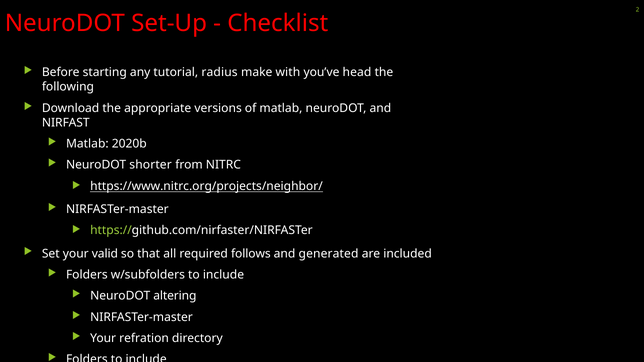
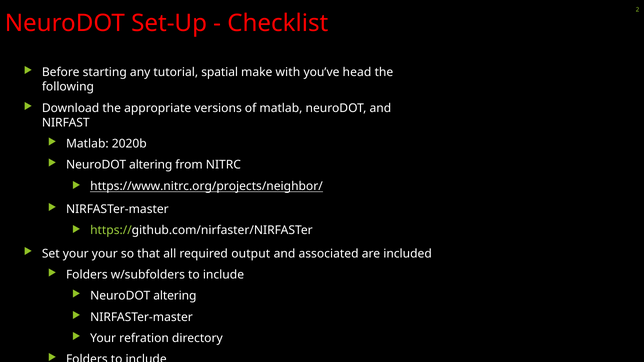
radius: radius -> spatial
shorter at (151, 165): shorter -> altering
your valid: valid -> your
required follows: follows -> output
generated: generated -> associated
